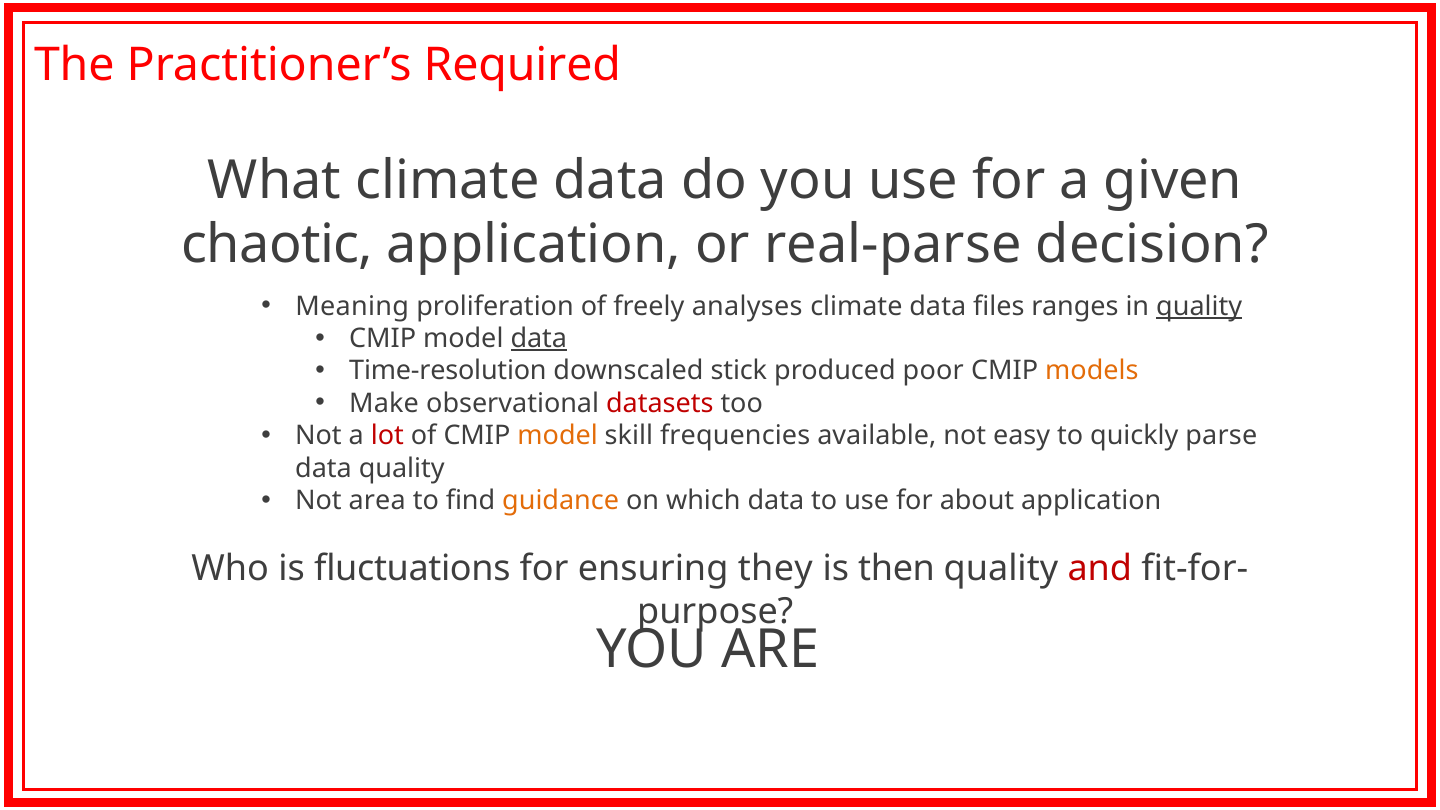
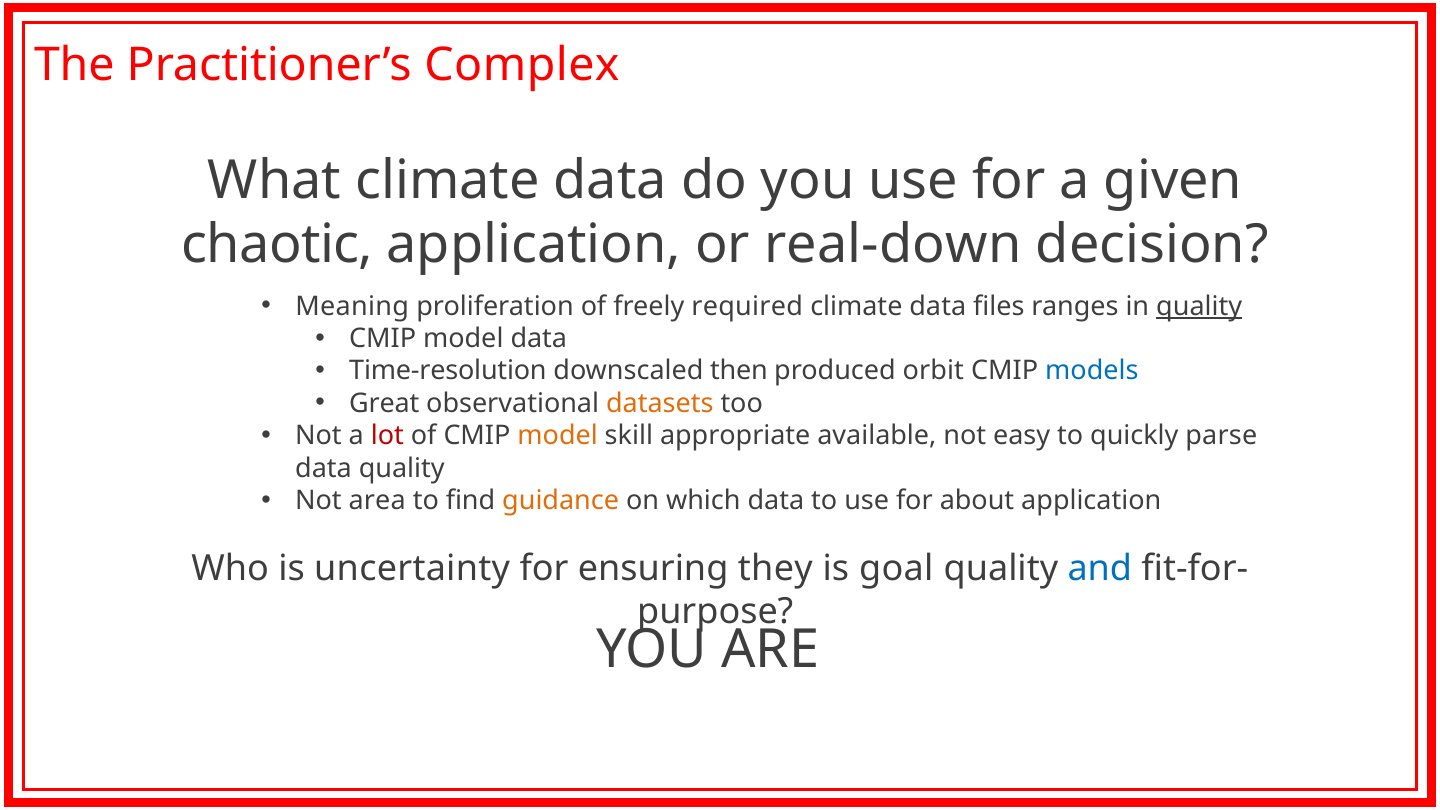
Required: Required -> Complex
real-parse: real-parse -> real-down
analyses: analyses -> required
data at (539, 339) underline: present -> none
stick: stick -> then
poor: poor -> orbit
models colour: orange -> blue
Make: Make -> Great
datasets colour: red -> orange
frequencies: frequencies -> appropriate
fluctuations: fluctuations -> uncertainty
then: then -> goal
and colour: red -> blue
